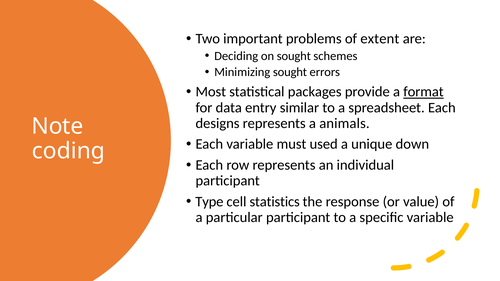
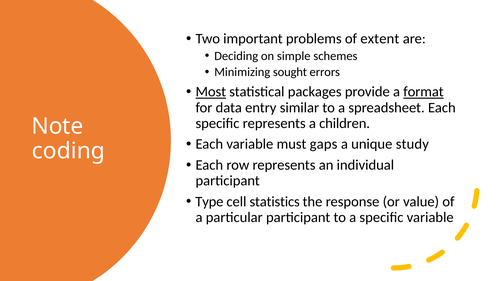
on sought: sought -> simple
Most underline: none -> present
designs at (218, 123): designs -> speciﬁc
animals: animals -> children
used: used -> gaps
down: down -> study
